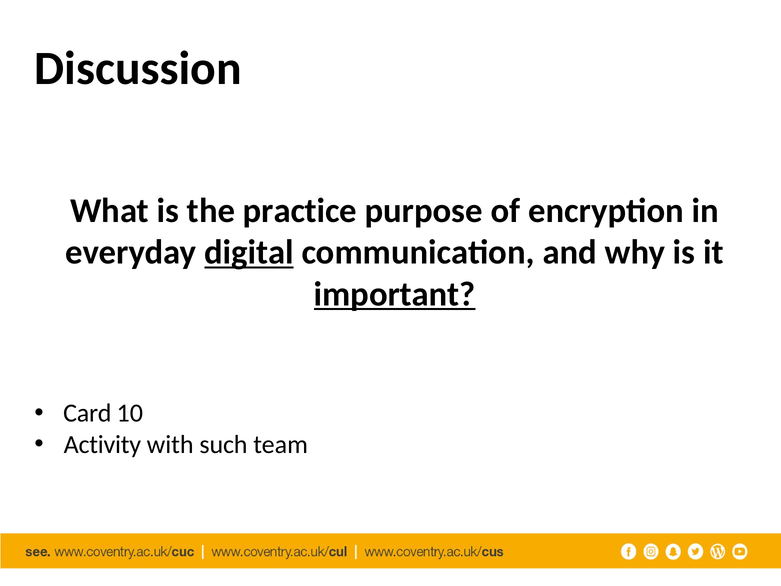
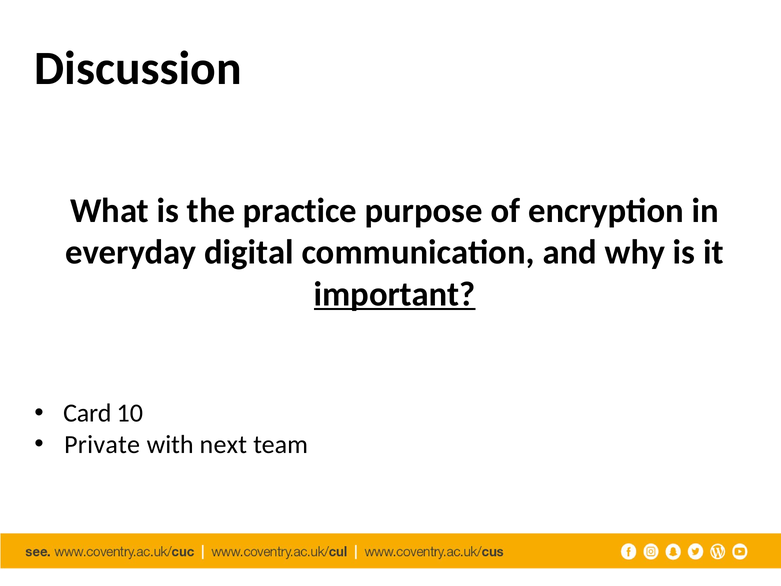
digital underline: present -> none
Activity: Activity -> Private
such: such -> next
